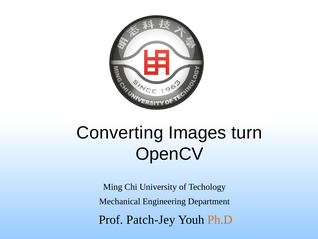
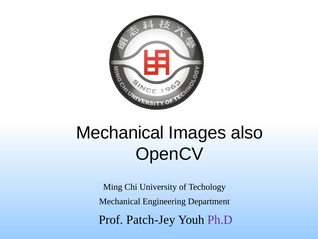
Converting at (120, 132): Converting -> Mechanical
turn: turn -> also
Ph.D colour: orange -> purple
